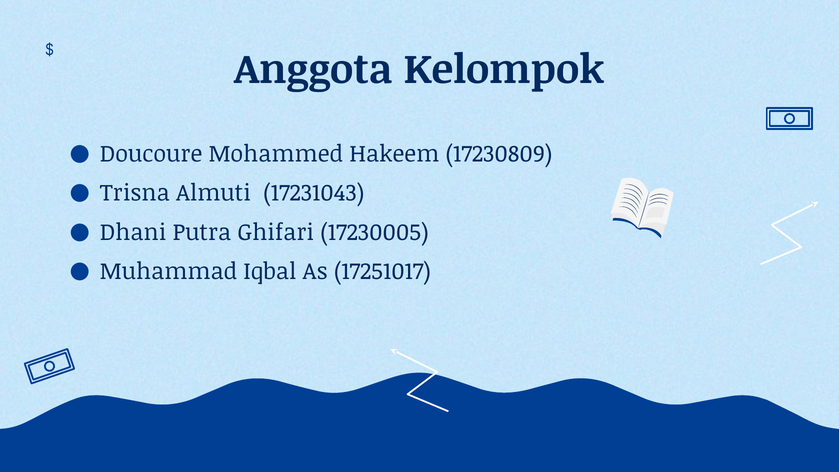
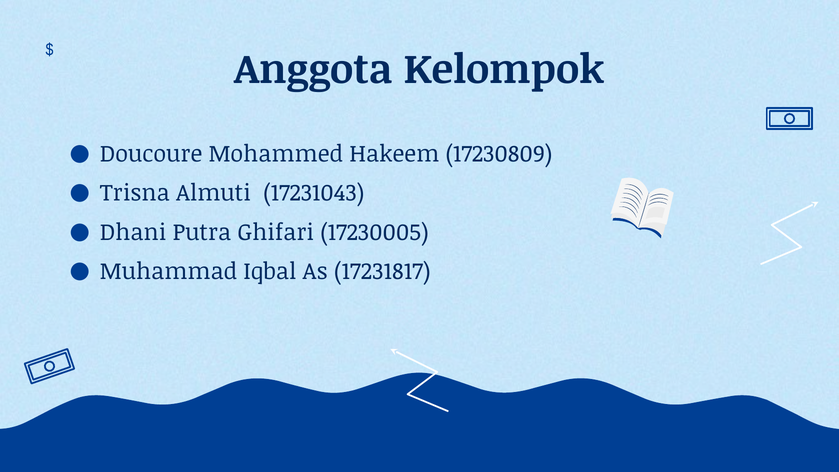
17251017: 17251017 -> 17231817
